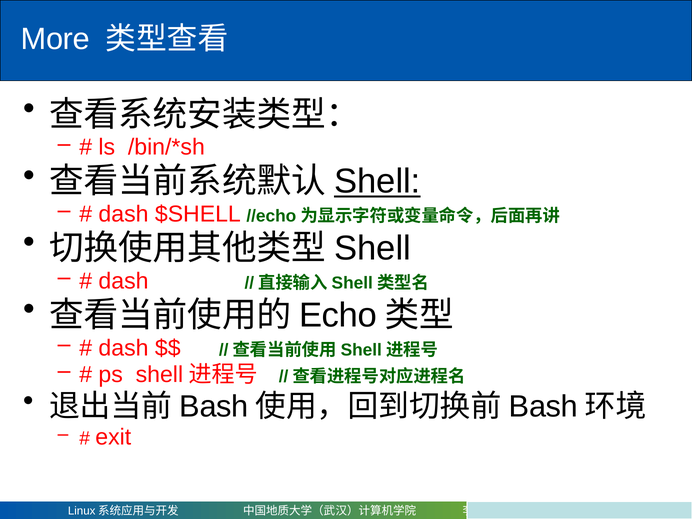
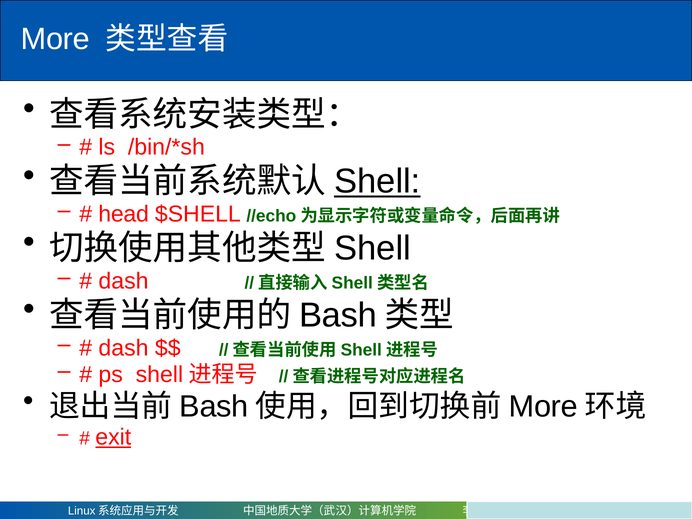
dash at (123, 214): dash -> head
Echo at (338, 315): Echo -> Bash
Bash at (543, 406): Bash -> More
exit underline: none -> present
